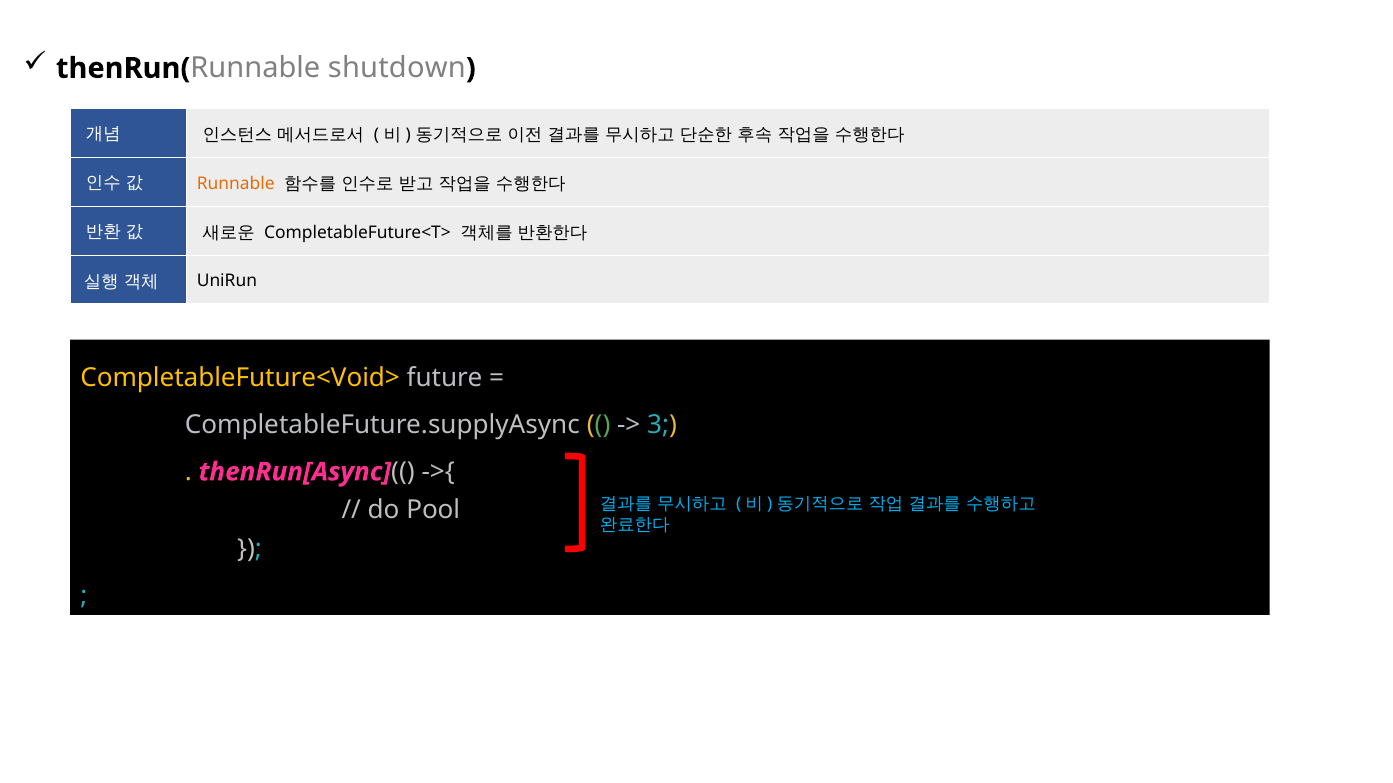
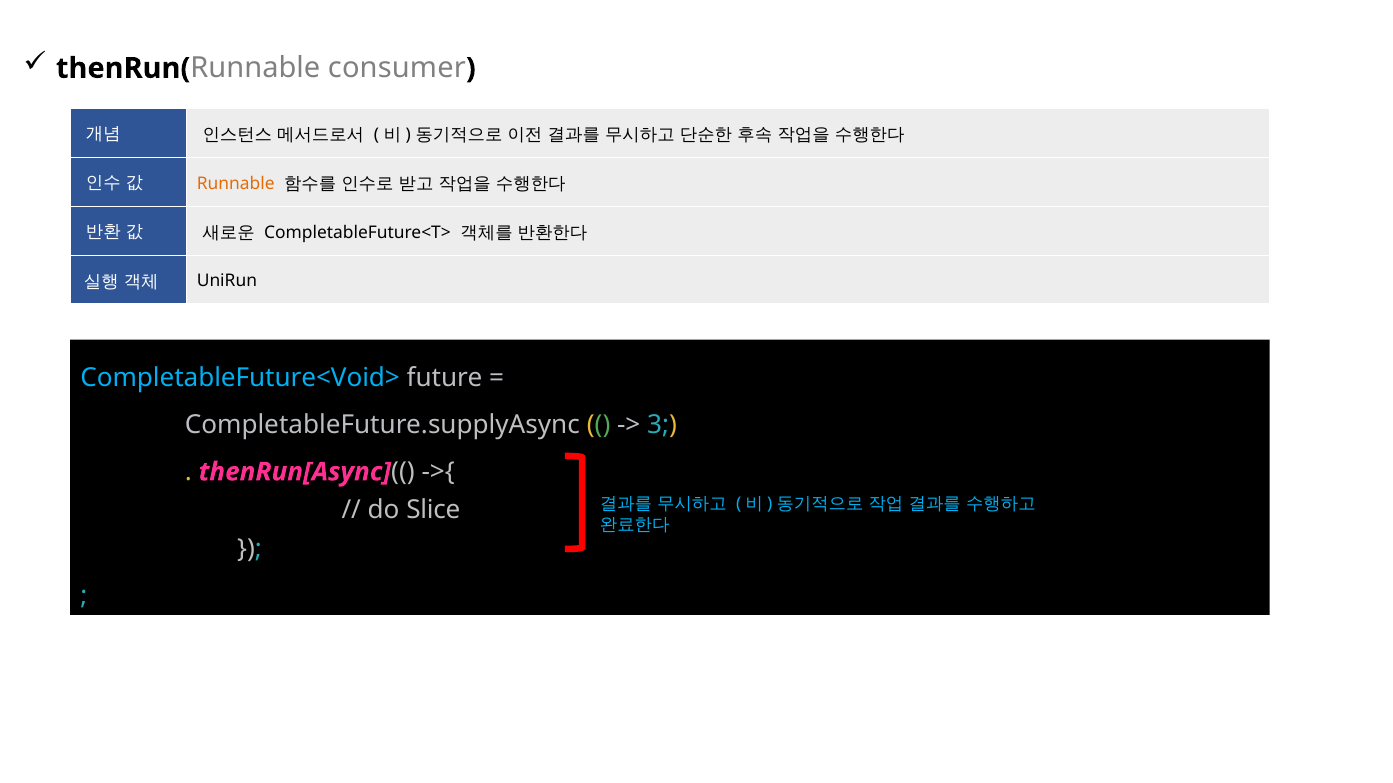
shutdown: shutdown -> consumer
CompletableFuture<Void> colour: yellow -> light blue
Pool: Pool -> Slice
